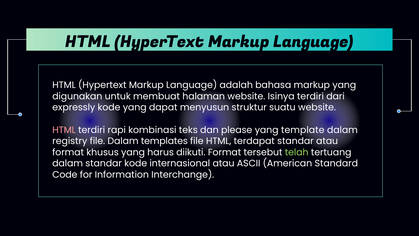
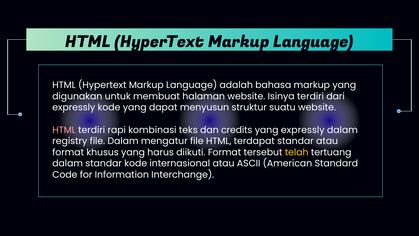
please: please -> credits
yang template: template -> expressly
templates: templates -> mengatur
telah colour: light green -> yellow
